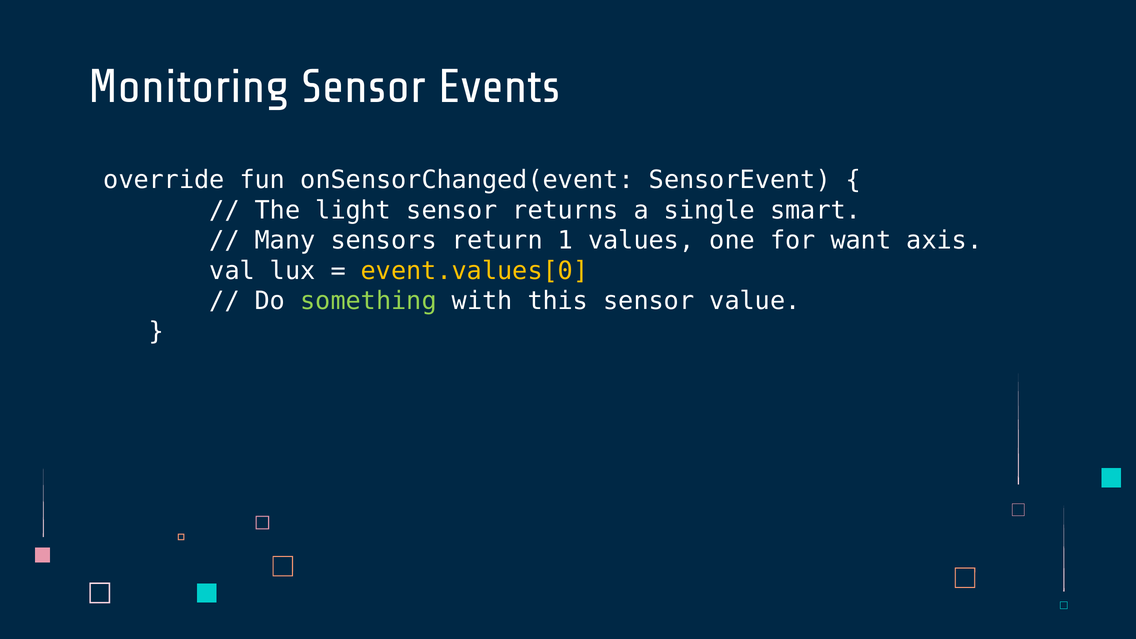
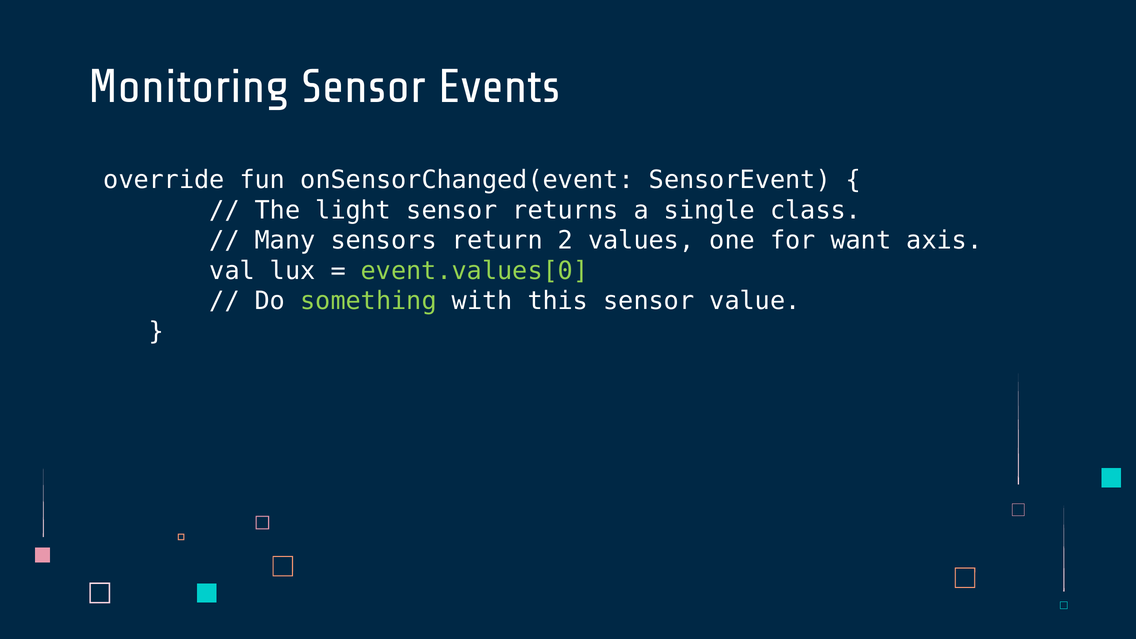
smart: smart -> class
1: 1 -> 2
event.values[0 colour: yellow -> light green
